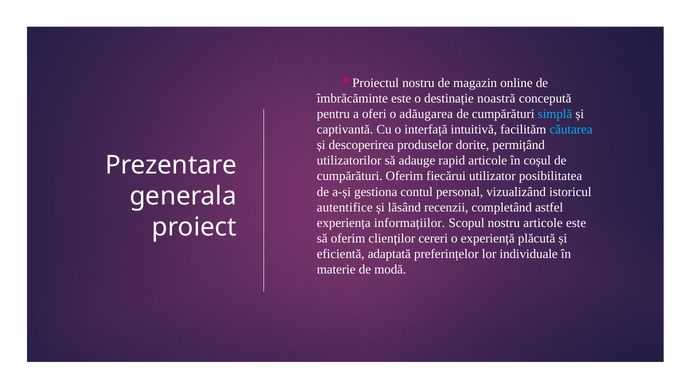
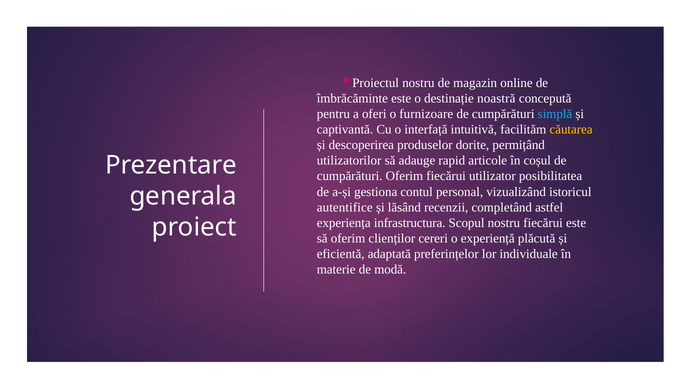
adăugarea: adăugarea -> furnizoare
căutarea colour: light blue -> yellow
informațiilor: informațiilor -> infrastructura
nostru articole: articole -> fiecărui
